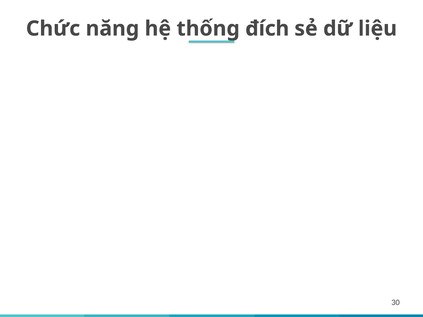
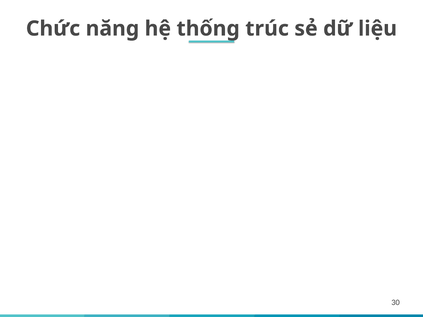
đích: đích -> trúc
